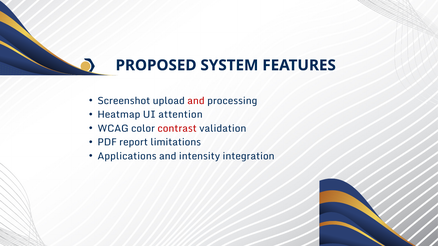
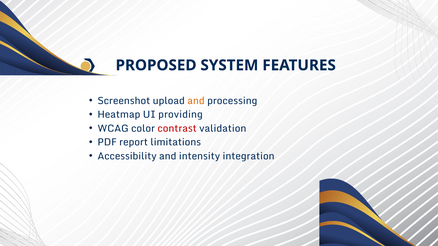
and at (196, 101) colour: red -> orange
attention: attention -> providing
Applications: Applications -> Accessibility
